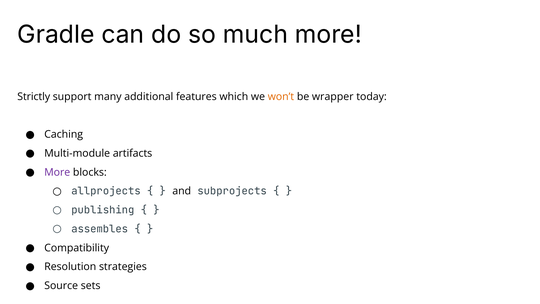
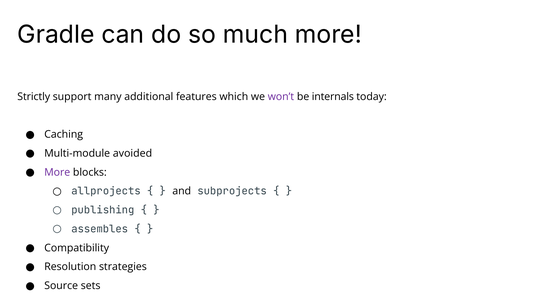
won’t colour: orange -> purple
wrapper: wrapper -> internals
artifacts: artifacts -> avoided
